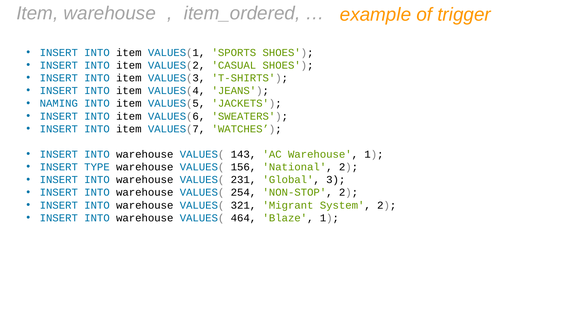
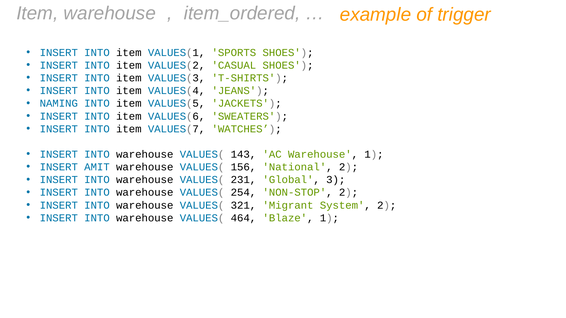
TYPE: TYPE -> AMIT
